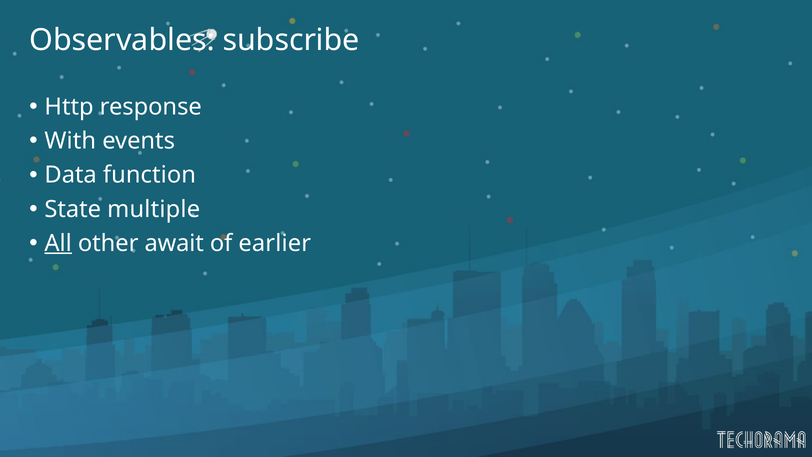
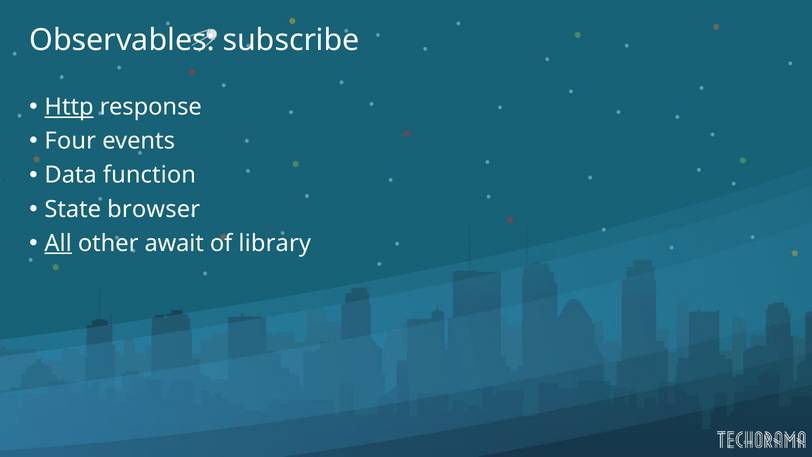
Http underline: none -> present
With: With -> Four
multiple: multiple -> browser
earlier: earlier -> library
